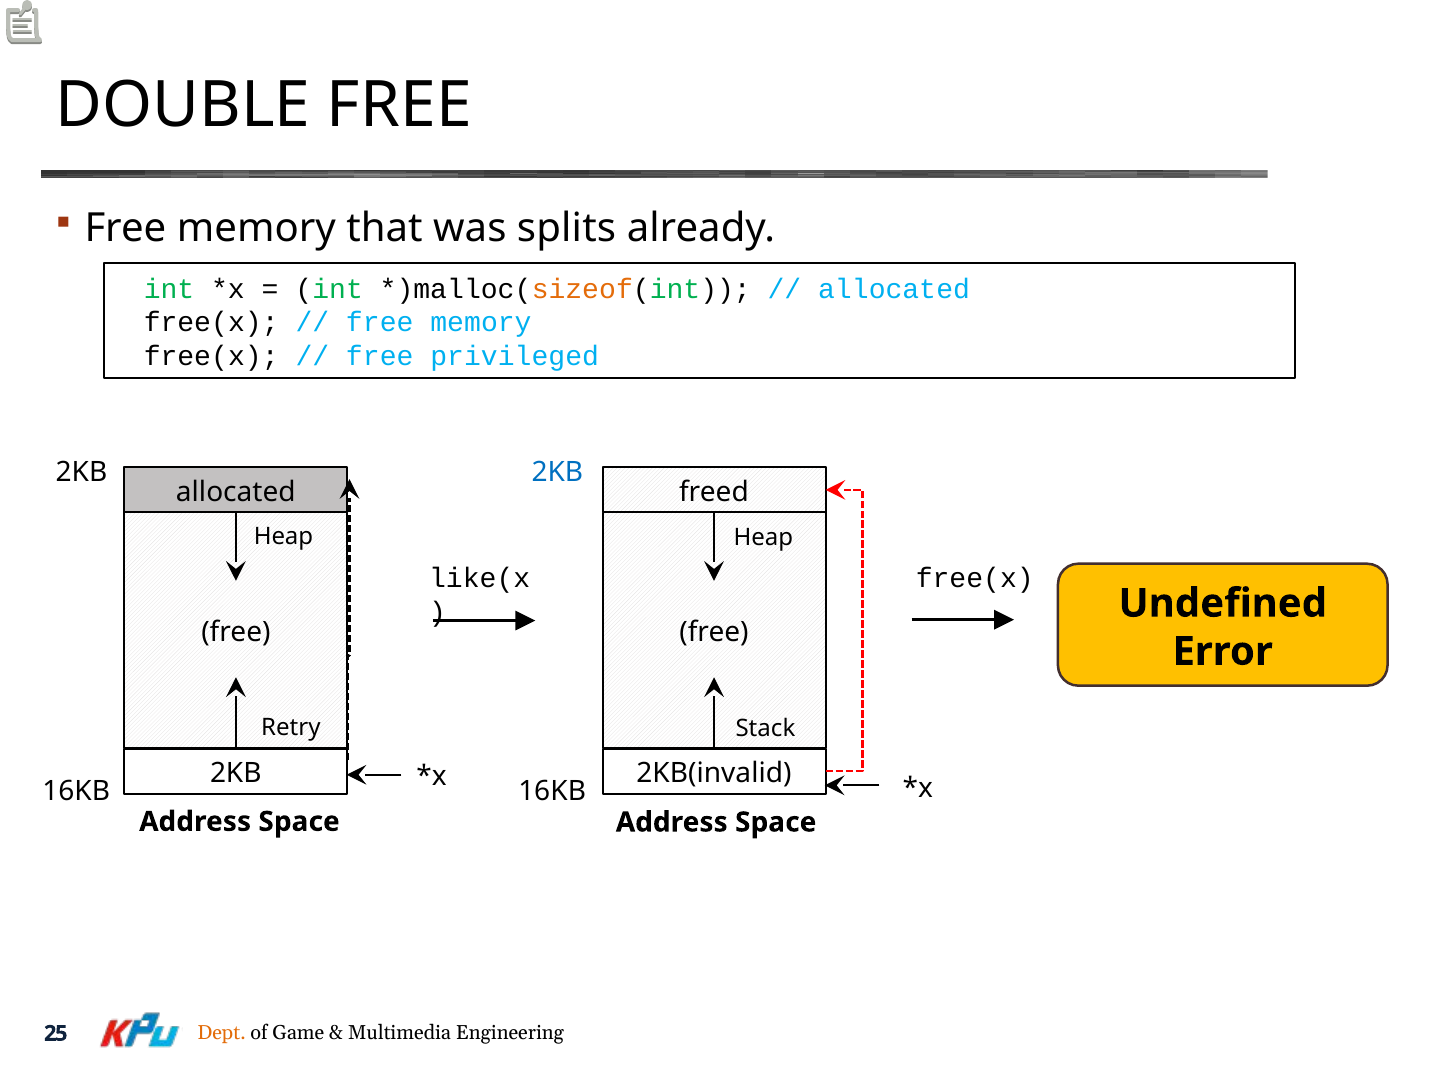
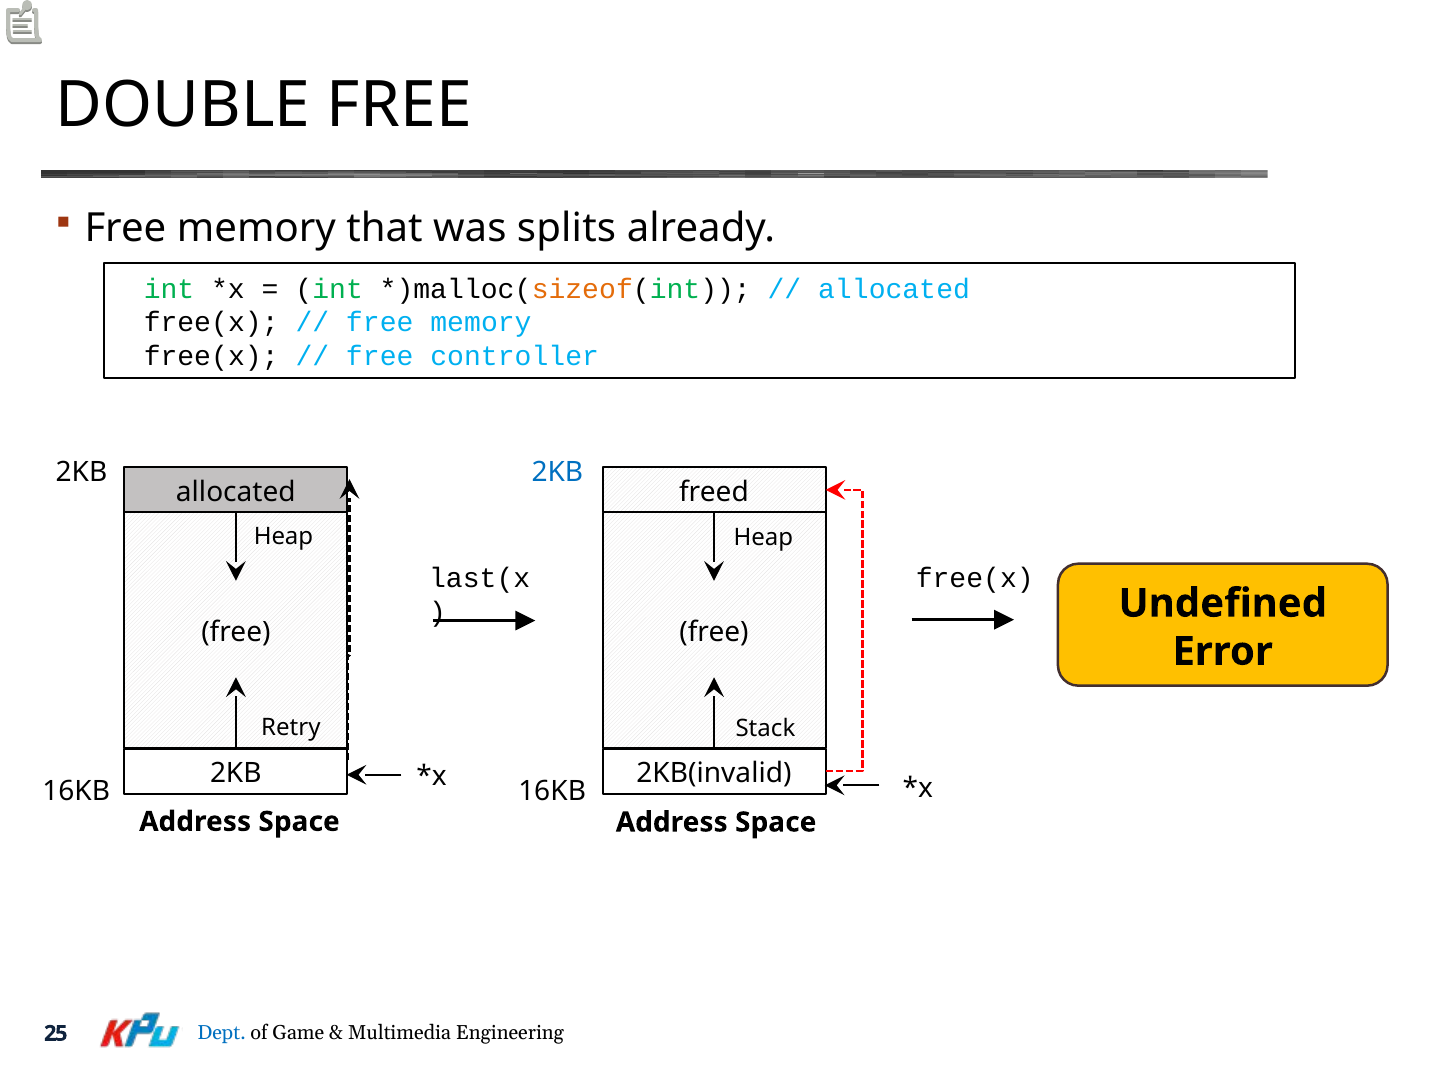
privileged: privileged -> controller
like(x: like(x -> last(x
Dept colour: orange -> blue
